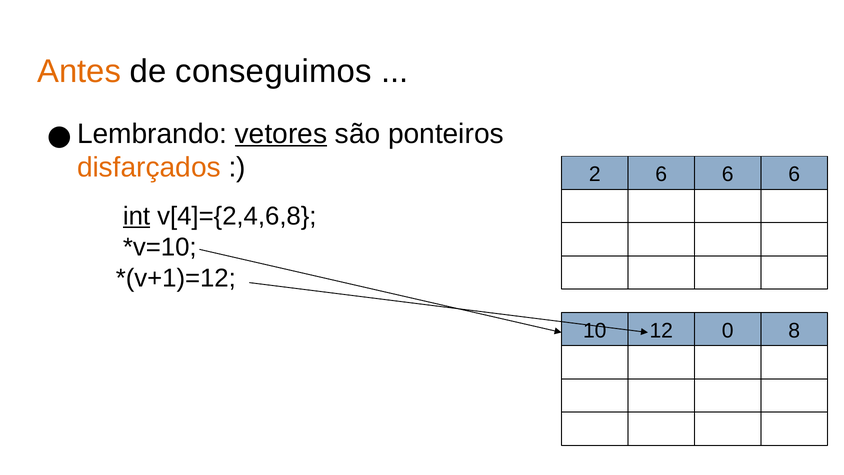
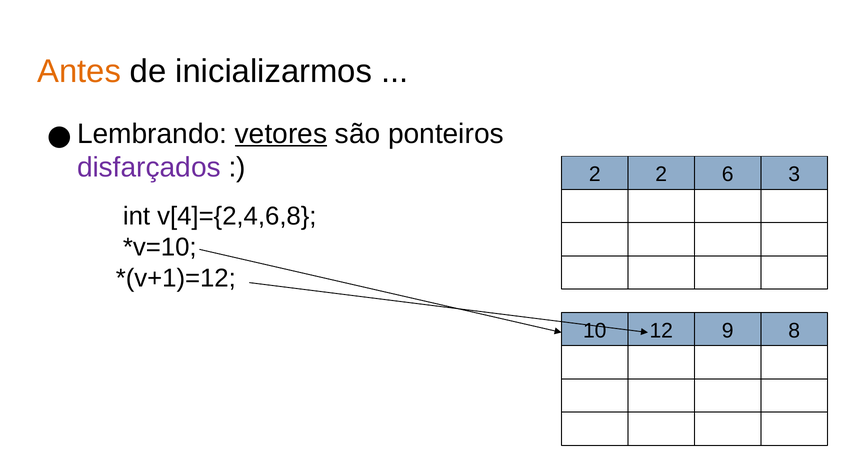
conseguimos: conseguimos -> inicializarmos
disfarçados colour: orange -> purple
2 6: 6 -> 2
6 at (794, 174): 6 -> 3
int underline: present -> none
0: 0 -> 9
